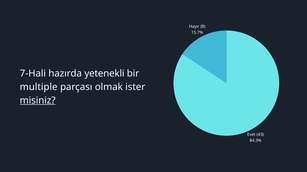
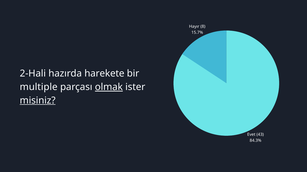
7-Hali: 7-Hali -> 2-Hali
yetenekli: yetenekli -> harekete
olmak underline: none -> present
